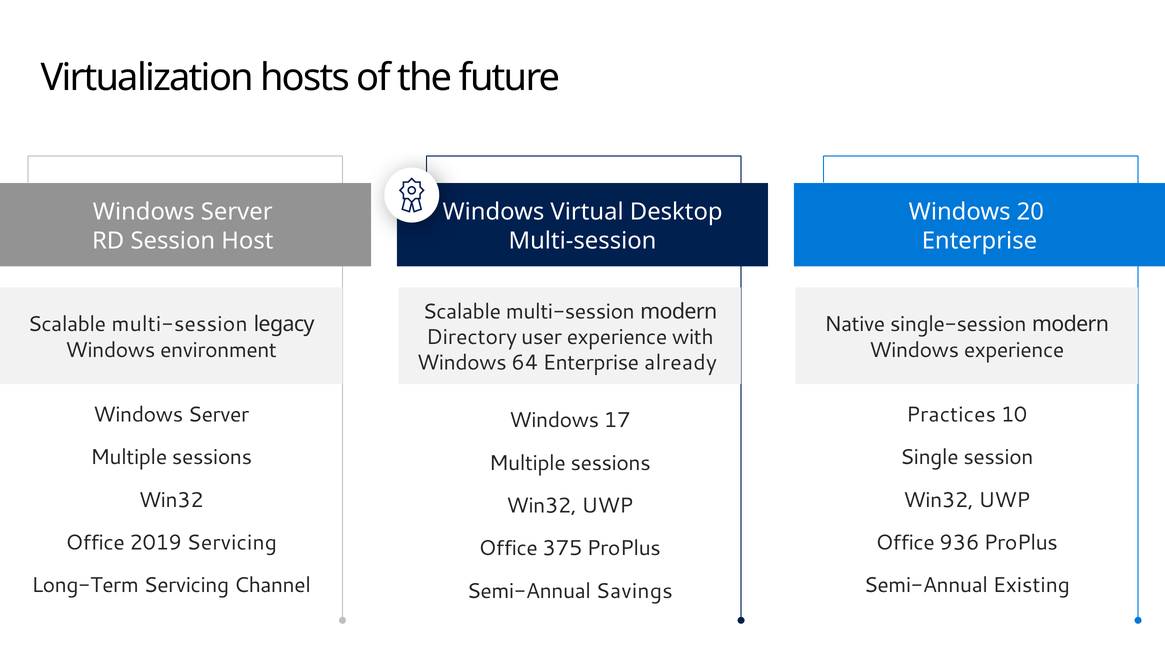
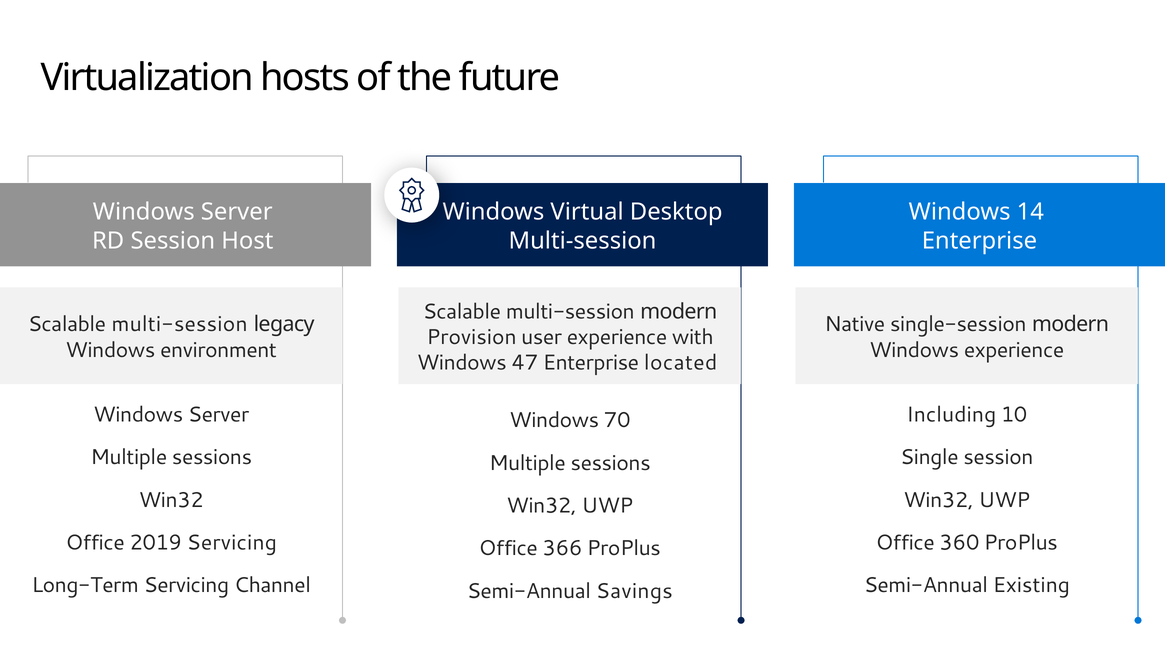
20: 20 -> 14
Directory: Directory -> Provision
64: 64 -> 47
already: already -> located
Practices: Practices -> Including
17: 17 -> 70
936: 936 -> 360
375: 375 -> 366
